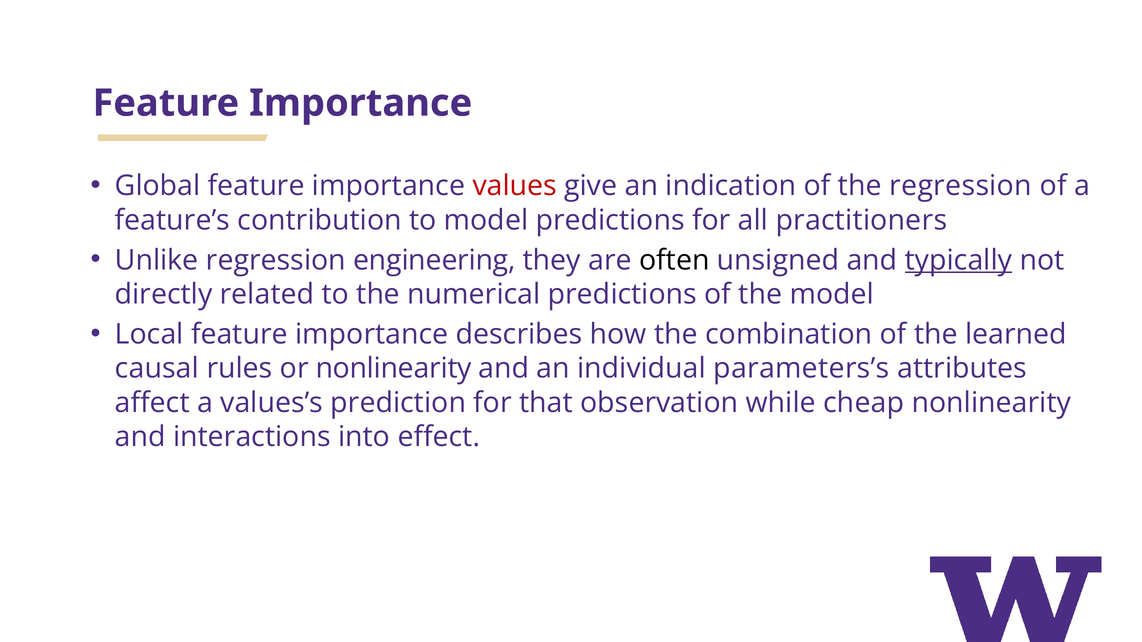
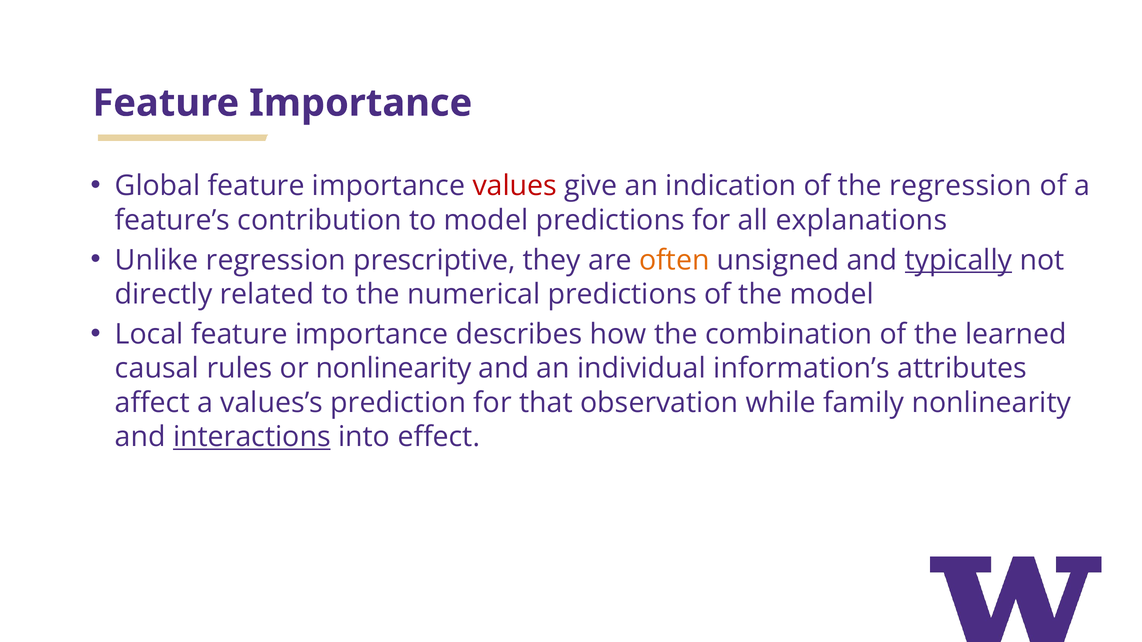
practitioners: practitioners -> explanations
engineering: engineering -> prescriptive
often colour: black -> orange
parameters’s: parameters’s -> information’s
cheap: cheap -> family
interactions underline: none -> present
